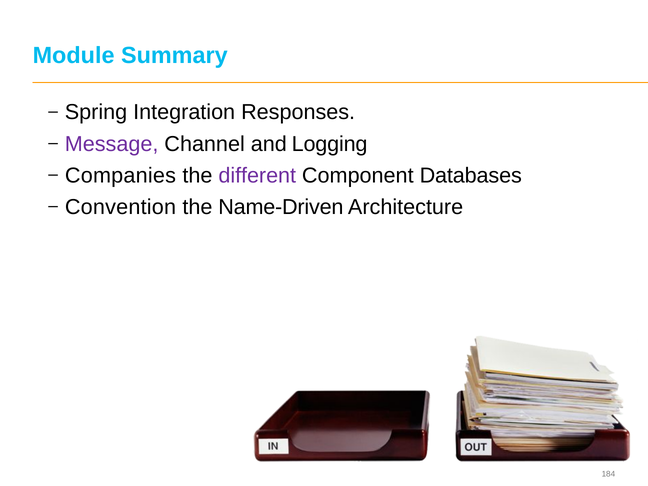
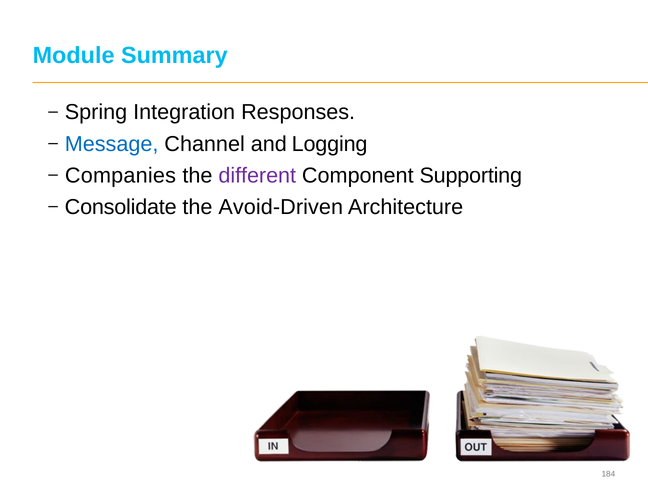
Message colour: purple -> blue
Databases: Databases -> Supporting
Convention: Convention -> Consolidate
Name-Driven: Name-Driven -> Avoid-Driven
